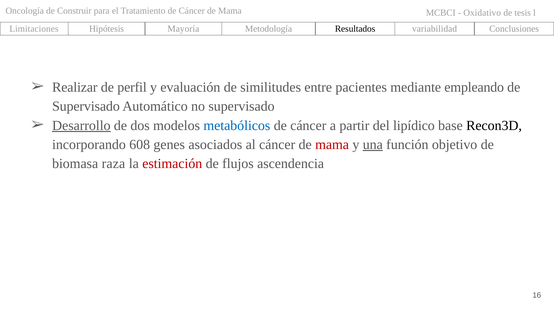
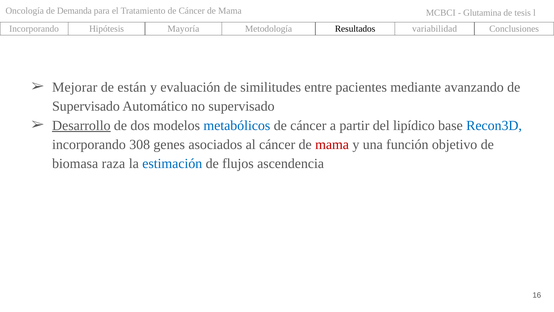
Construir: Construir -> Demanda
Oxidativo: Oxidativo -> Glutamina
Limitaciones at (34, 29): Limitaciones -> Incorporando
Realizar: Realizar -> Mejorar
perfil: perfil -> están
empleando: empleando -> avanzando
Recon3D colour: black -> blue
608: 608 -> 308
una underline: present -> none
estimación colour: red -> blue
